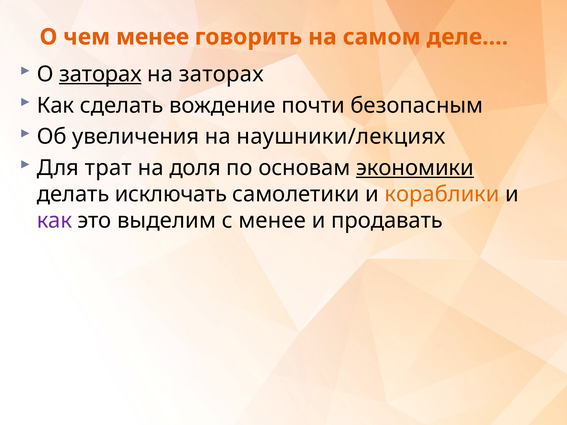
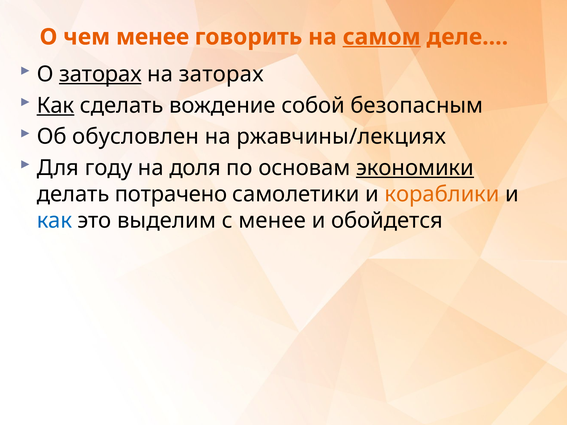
самом underline: none -> present
Как at (56, 105) underline: none -> present
почти: почти -> собой
увеличения: увеличения -> обусловлен
наушники/лекциях: наушники/лекциях -> ржавчины/лекциях
трат: трат -> году
исключать: исключать -> потрачено
как at (54, 221) colour: purple -> blue
продавать: продавать -> обойдется
